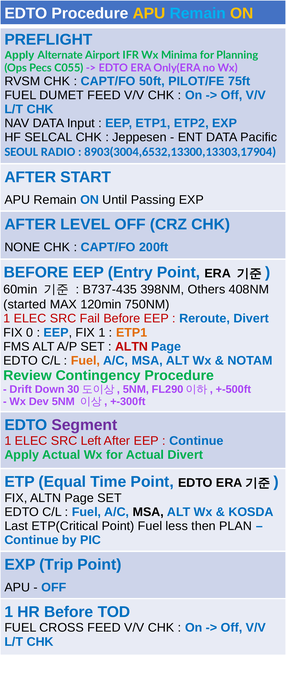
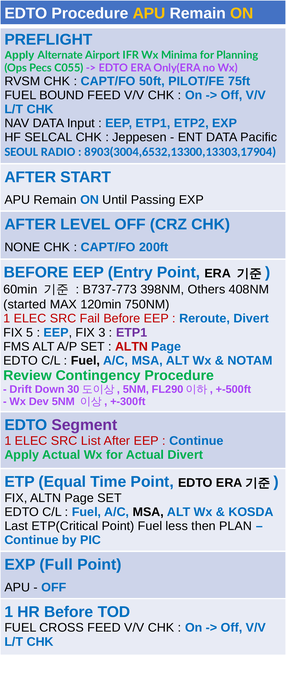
Remain at (198, 13) colour: light blue -> white
DUMET: DUMET -> BOUND
B737-435: B737-435 -> B737-773
0: 0 -> 5
FIX 1: 1 -> 3
ETP1 at (132, 333) colour: orange -> purple
Fuel at (85, 361) colour: orange -> black
Left: Left -> List
Trip: Trip -> Full
